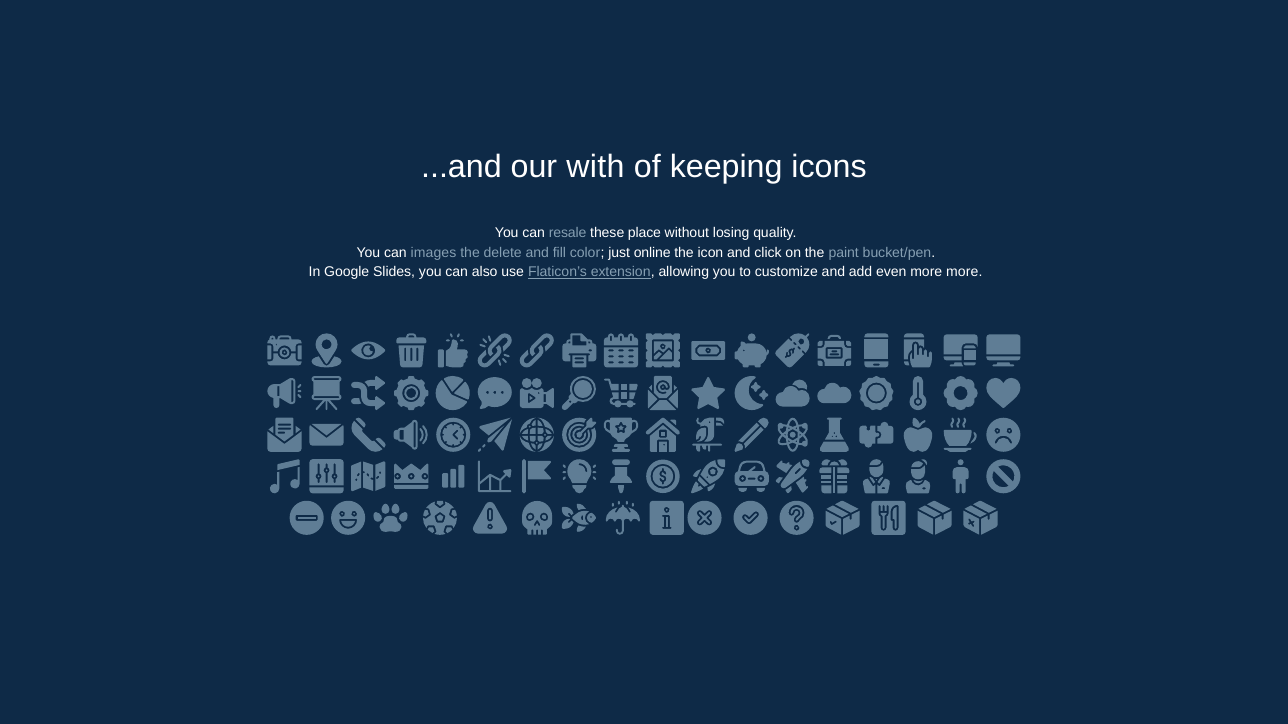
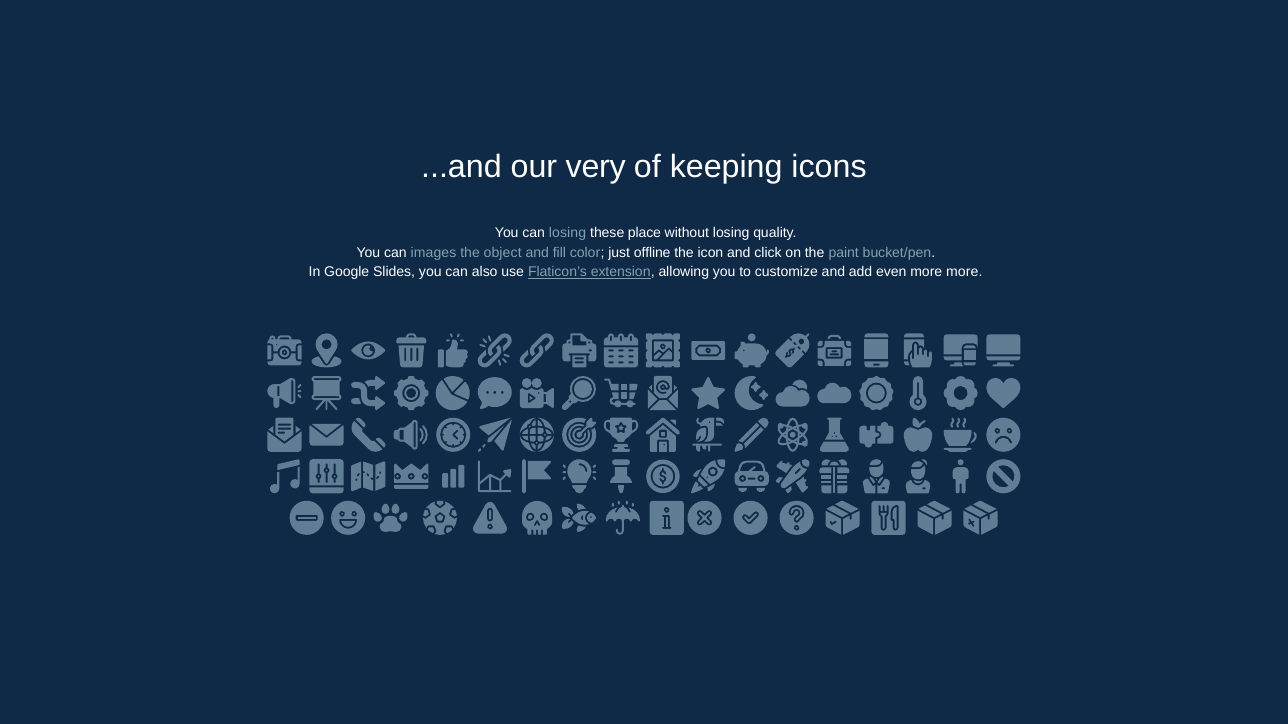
with: with -> very
can resale: resale -> losing
delete: delete -> object
online: online -> offline
